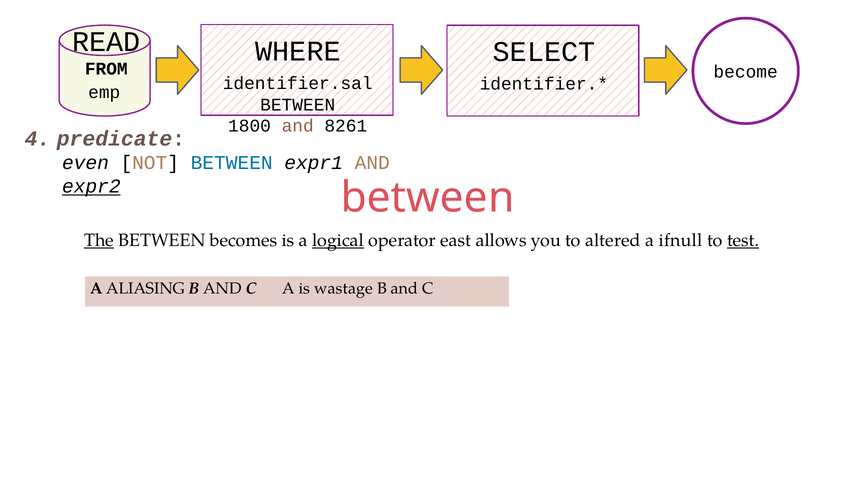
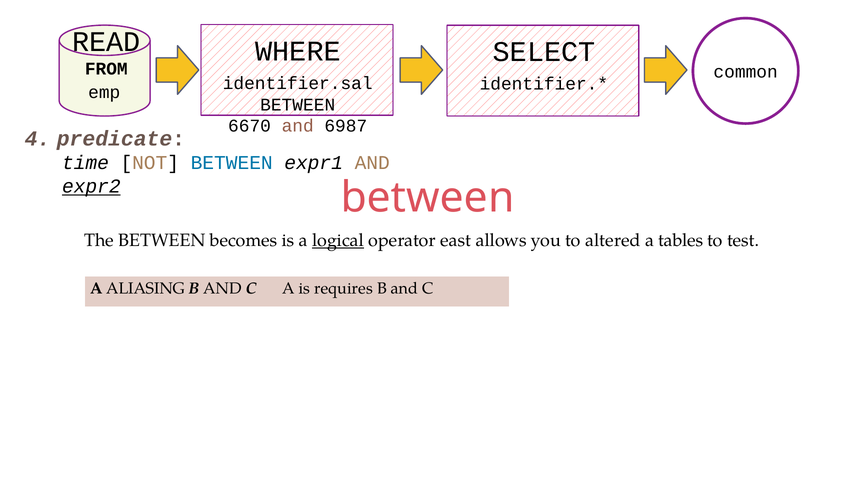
become: become -> common
1800: 1800 -> 6670
8261: 8261 -> 6987
even: even -> time
The underline: present -> none
ifnull: ifnull -> tables
test underline: present -> none
wastage: wastage -> requires
